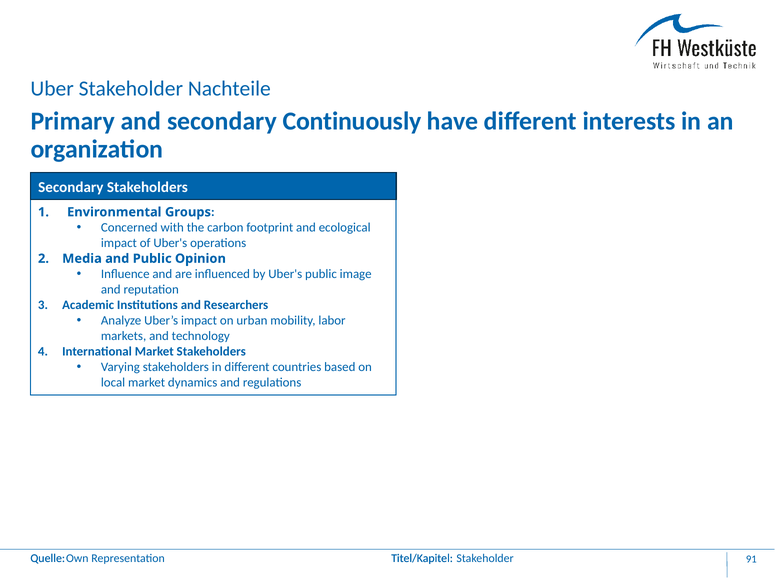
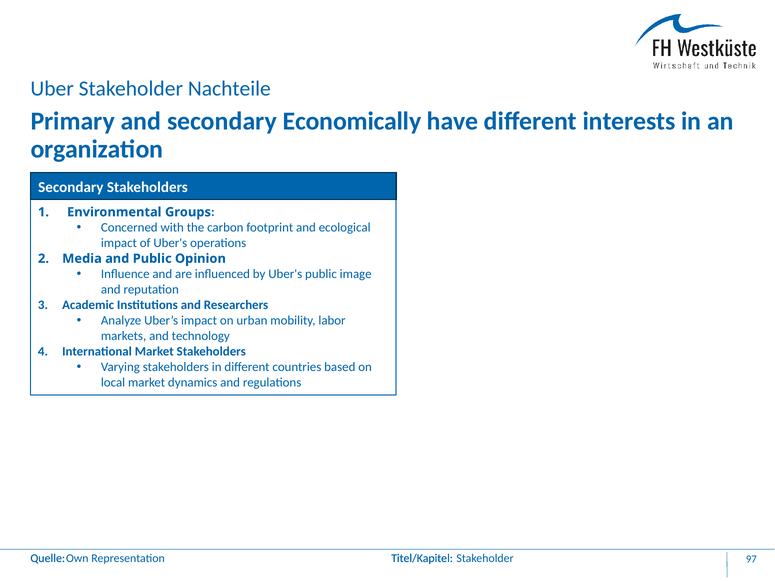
Continuously: Continuously -> Economically
91: 91 -> 97
